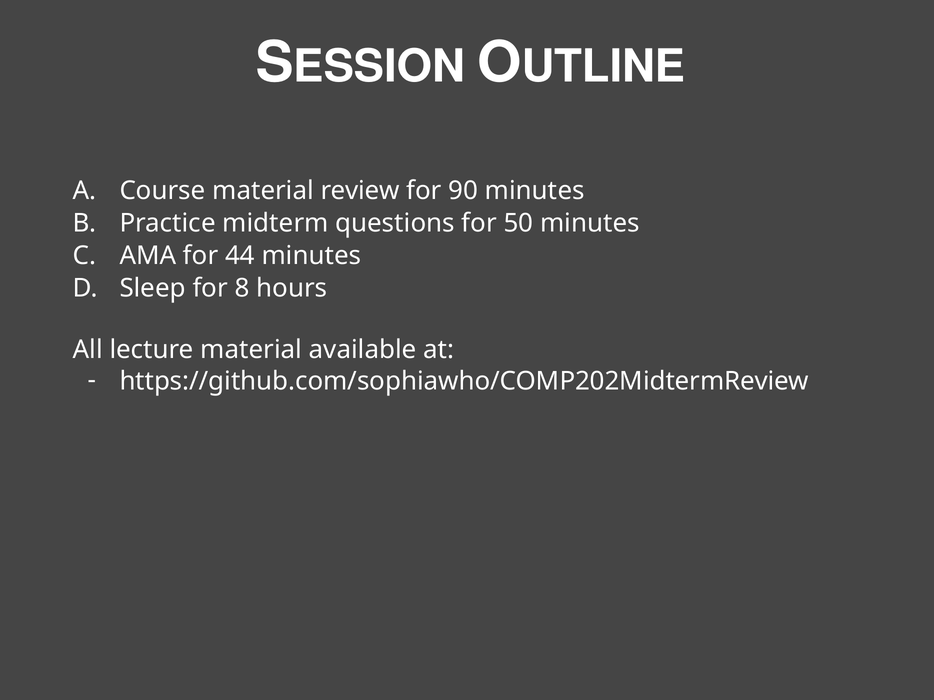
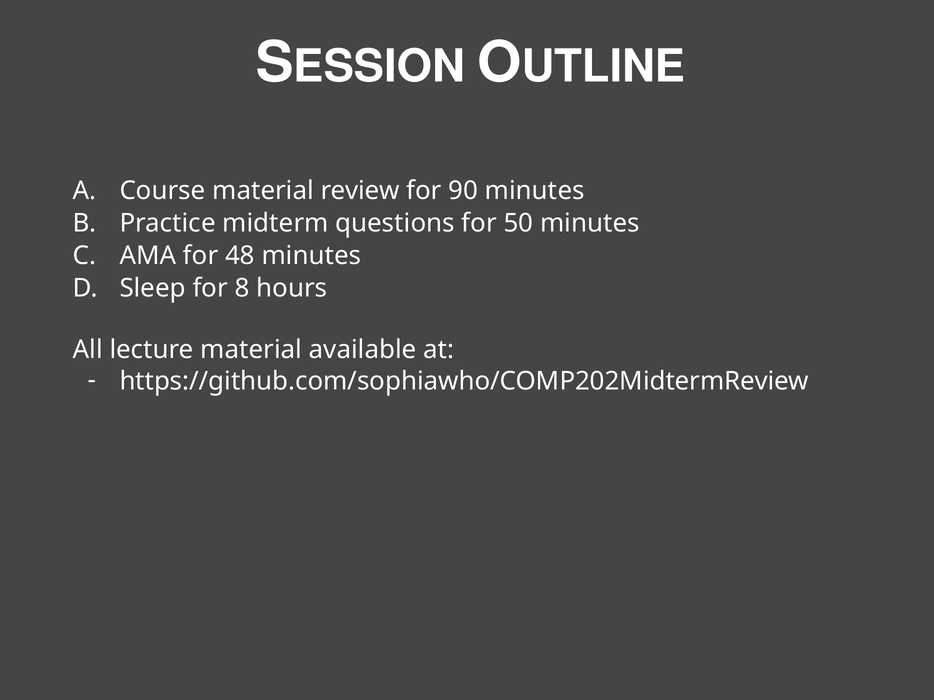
44: 44 -> 48
